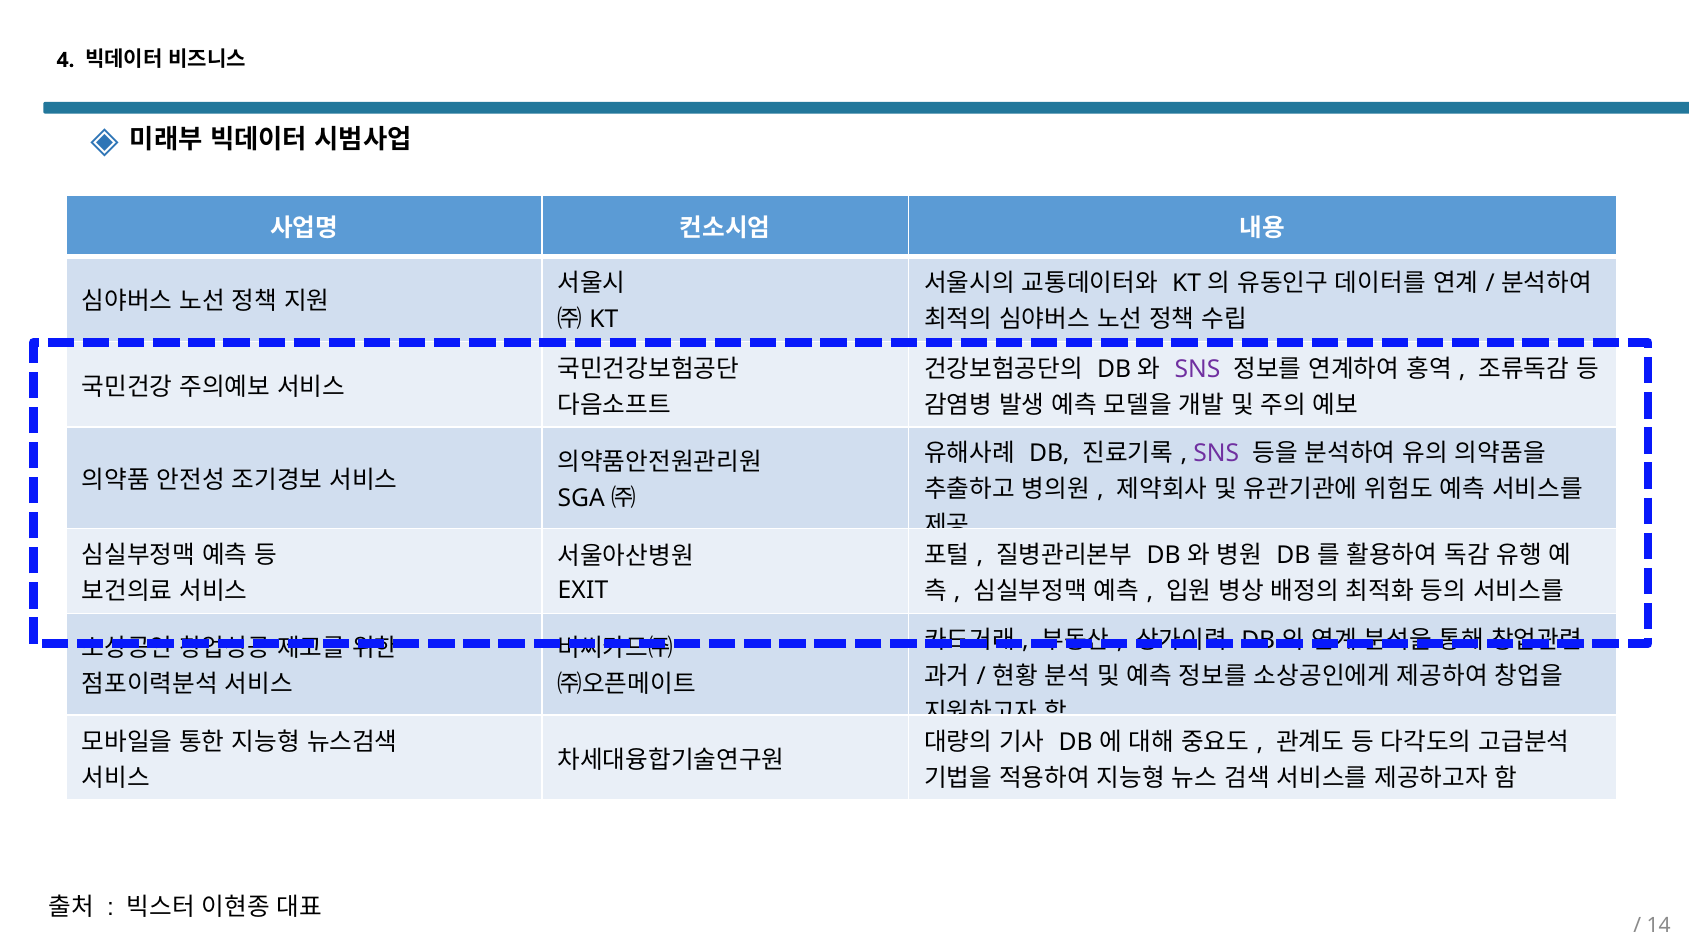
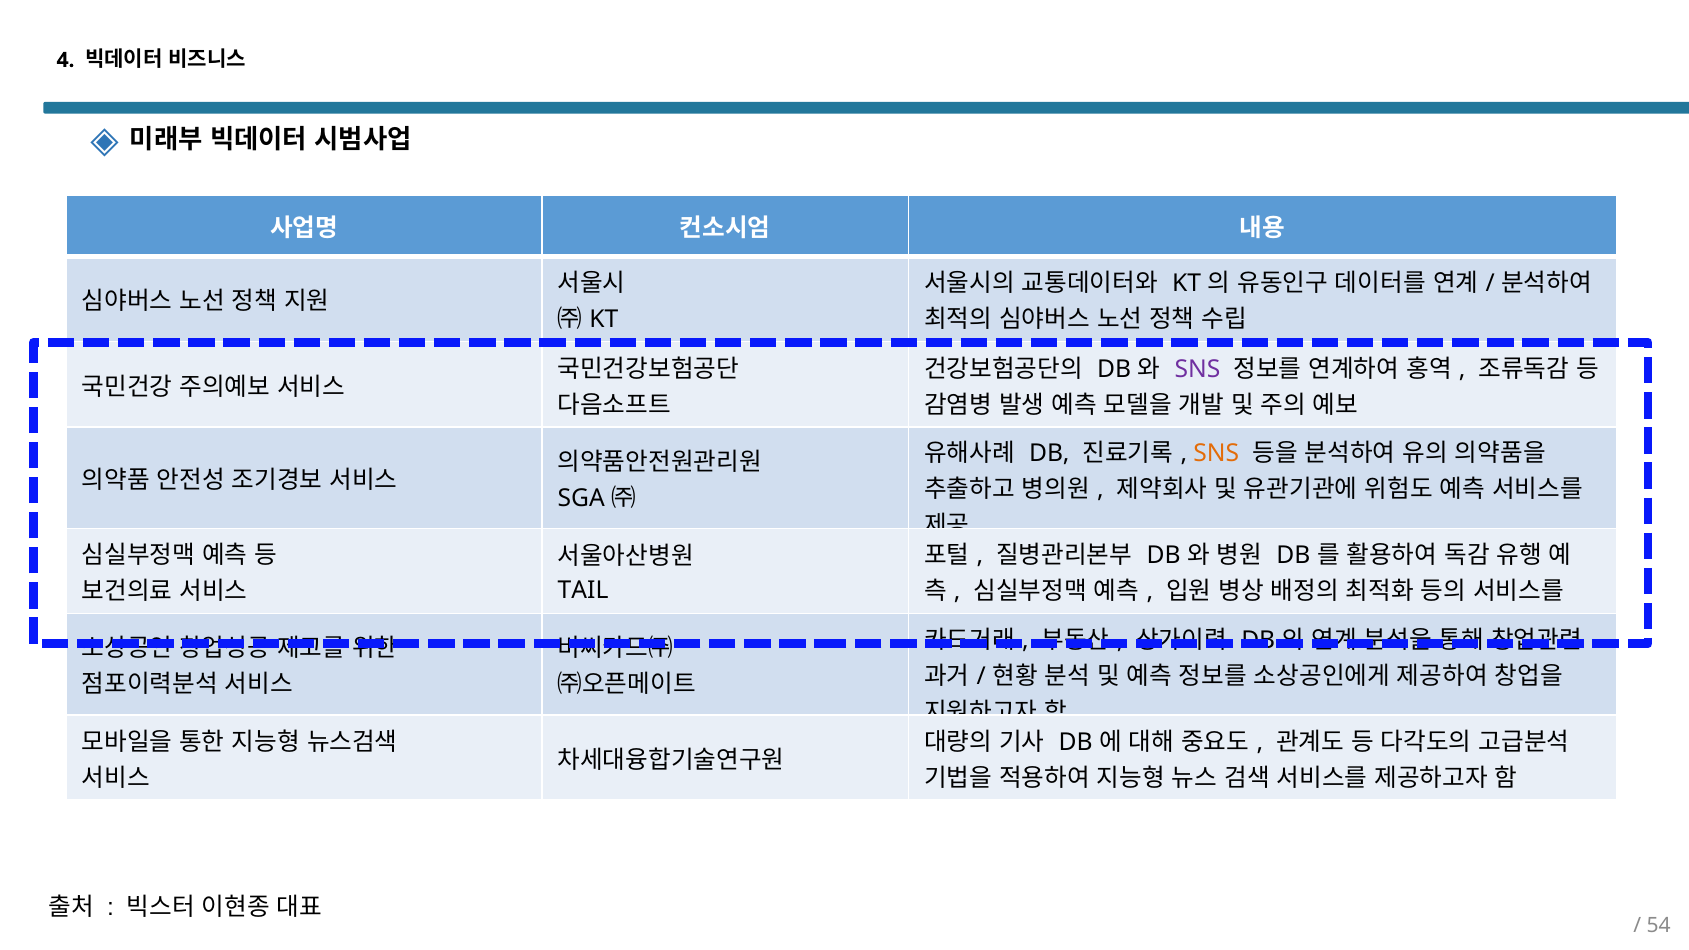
SNS at (1216, 454) colour: purple -> orange
EXIT: EXIT -> TAIL
14: 14 -> 54
